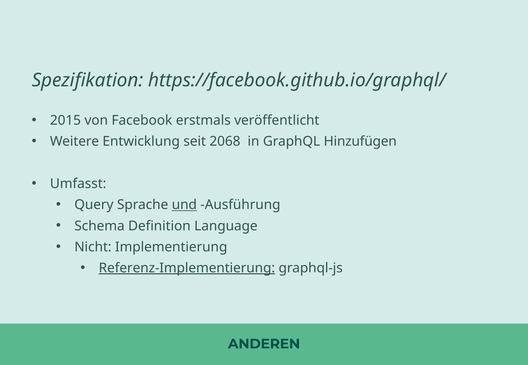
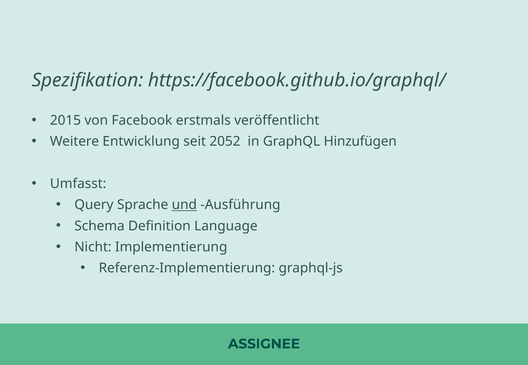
2068: 2068 -> 2052
Referenz-Implementierung underline: present -> none
ANDEREN: ANDEREN -> ASSIGNEE
